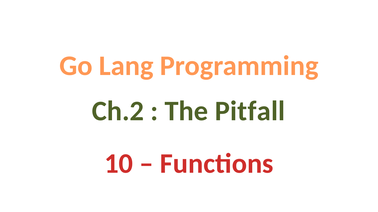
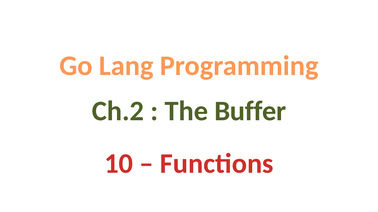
Pitfall: Pitfall -> Buffer
